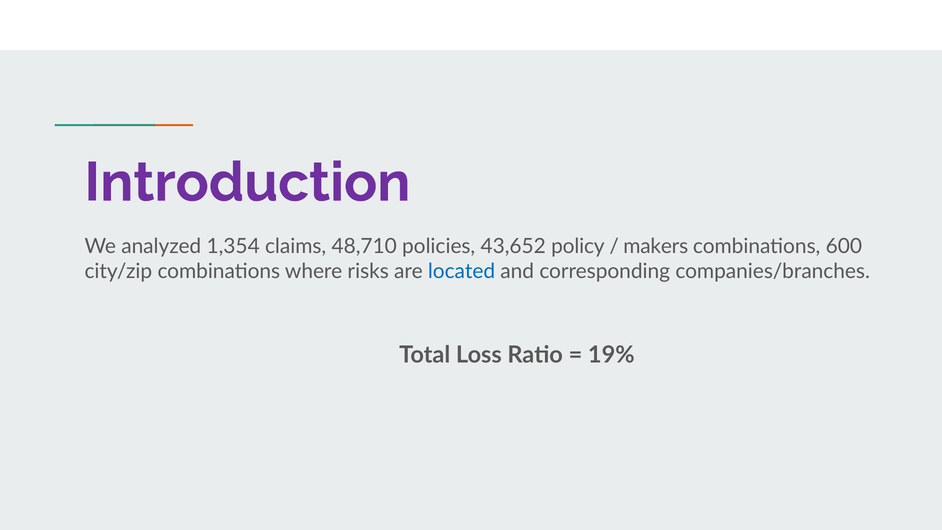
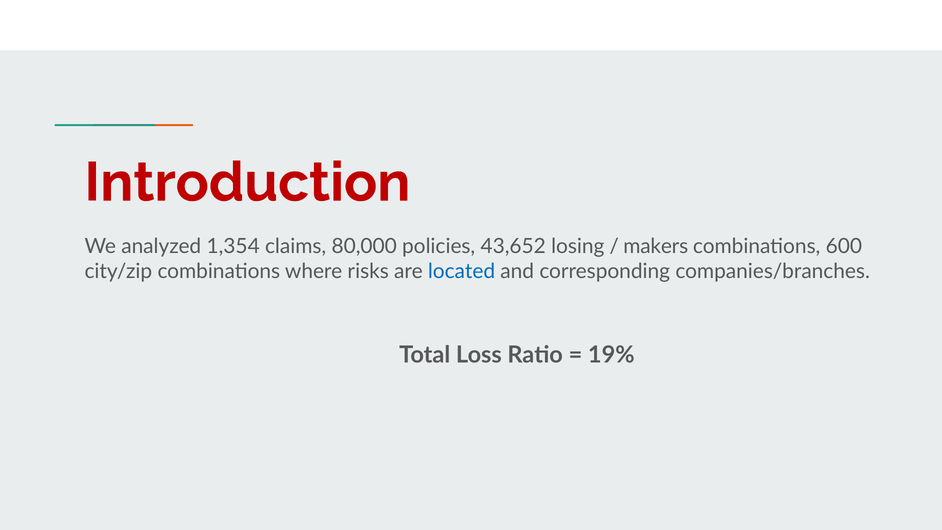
Introduction colour: purple -> red
48,710: 48,710 -> 80,000
policy: policy -> losing
